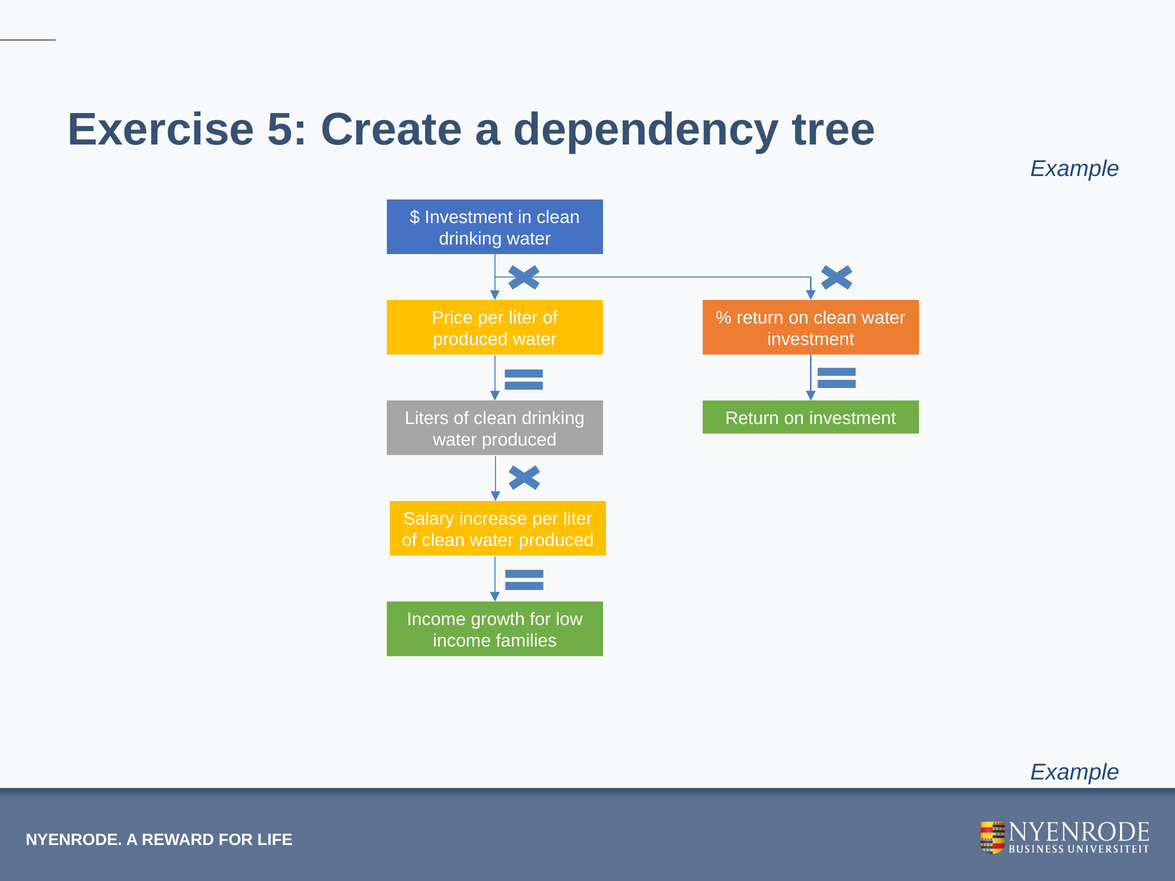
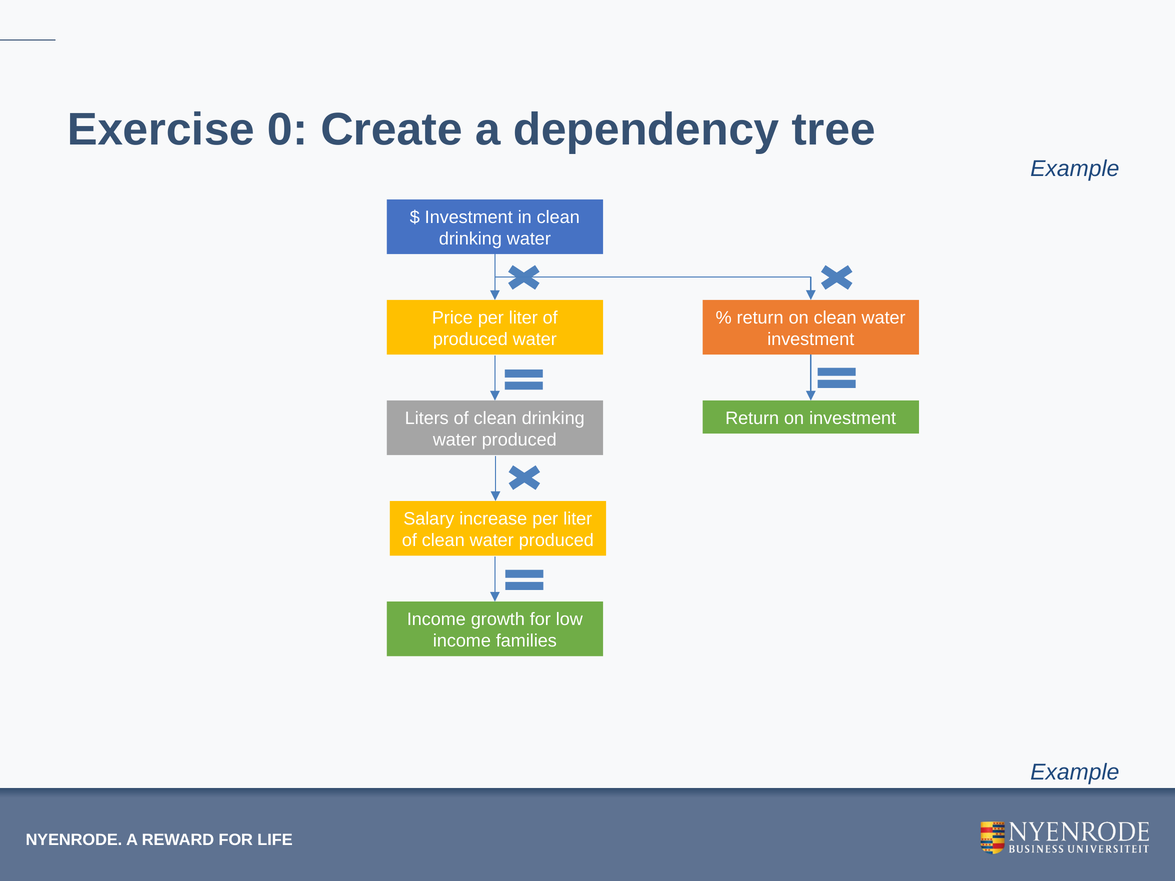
5: 5 -> 0
